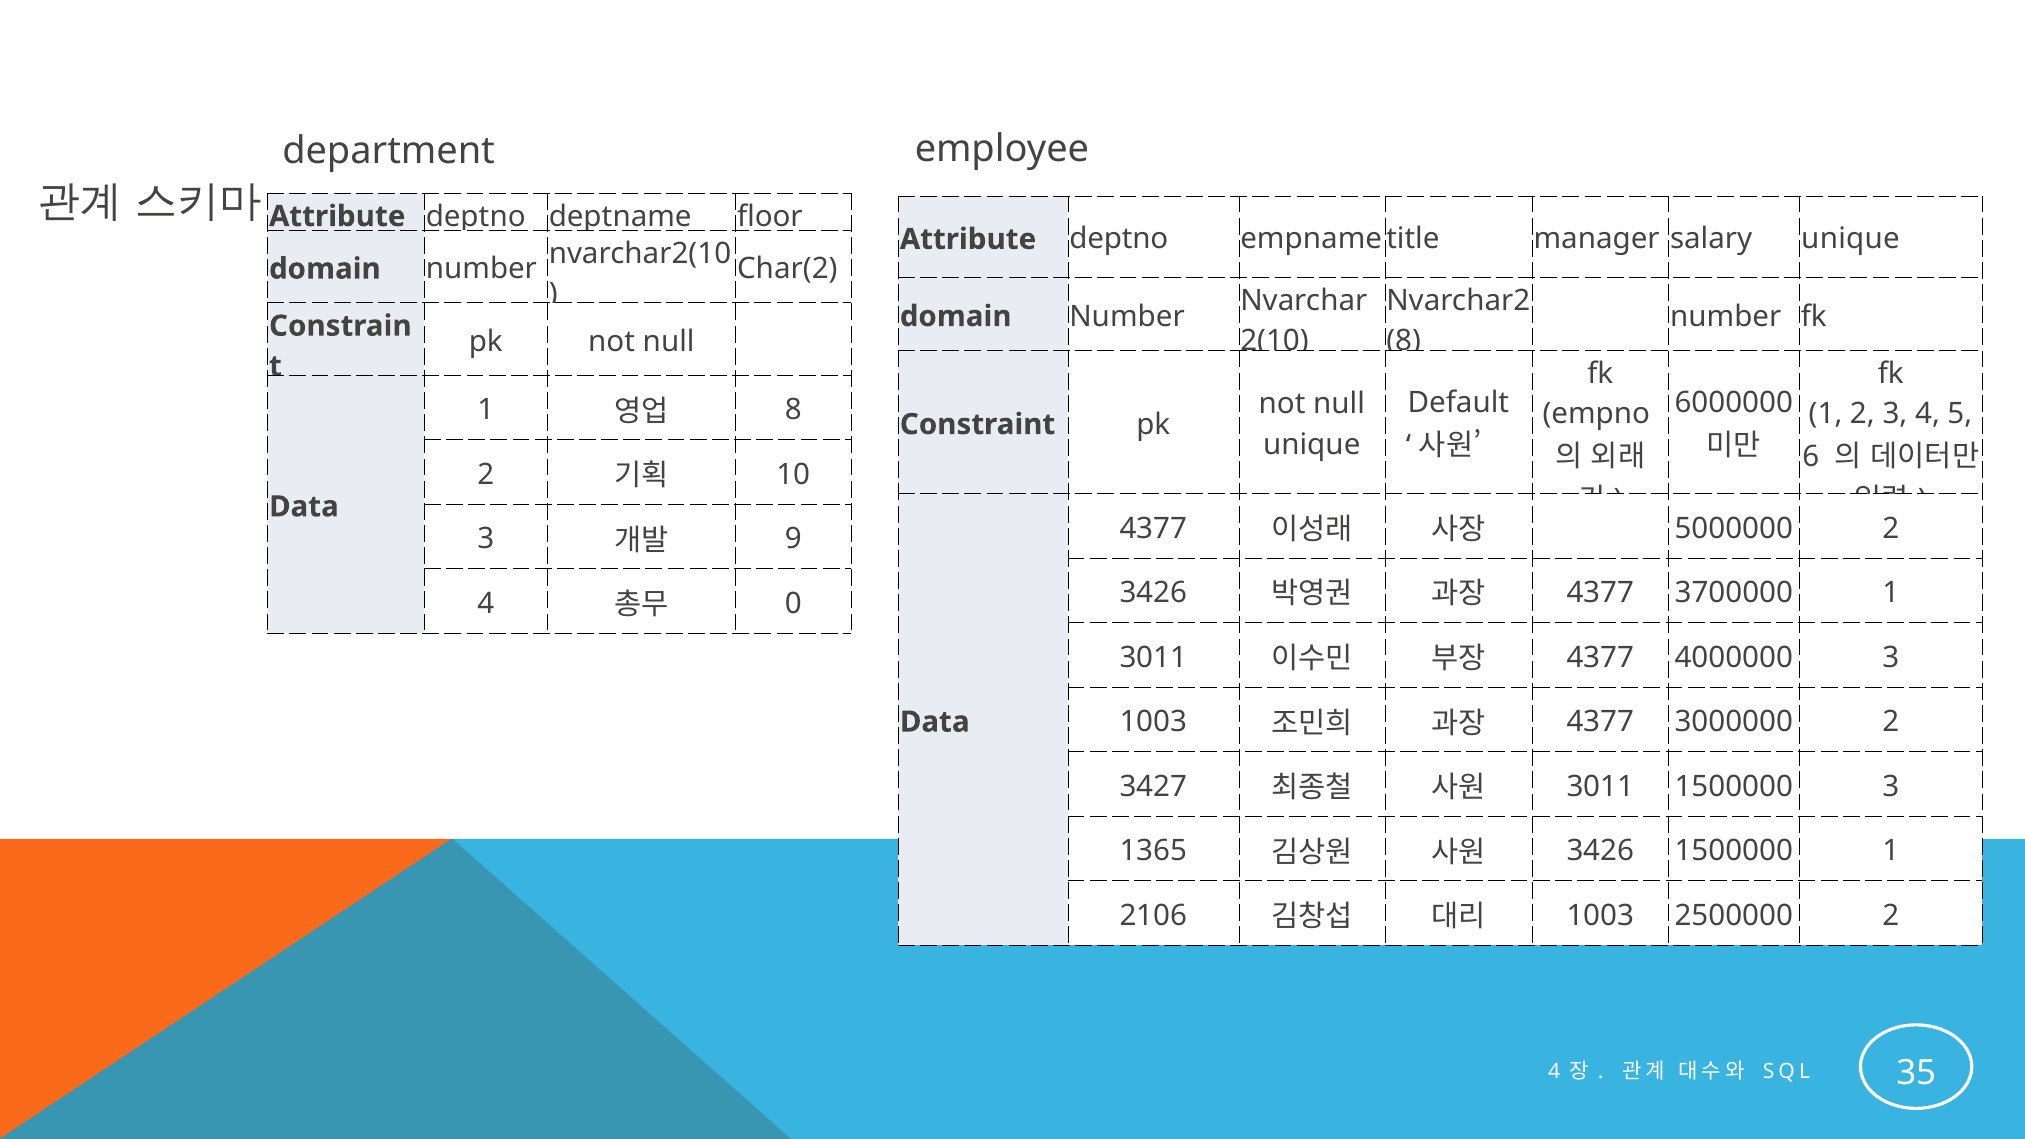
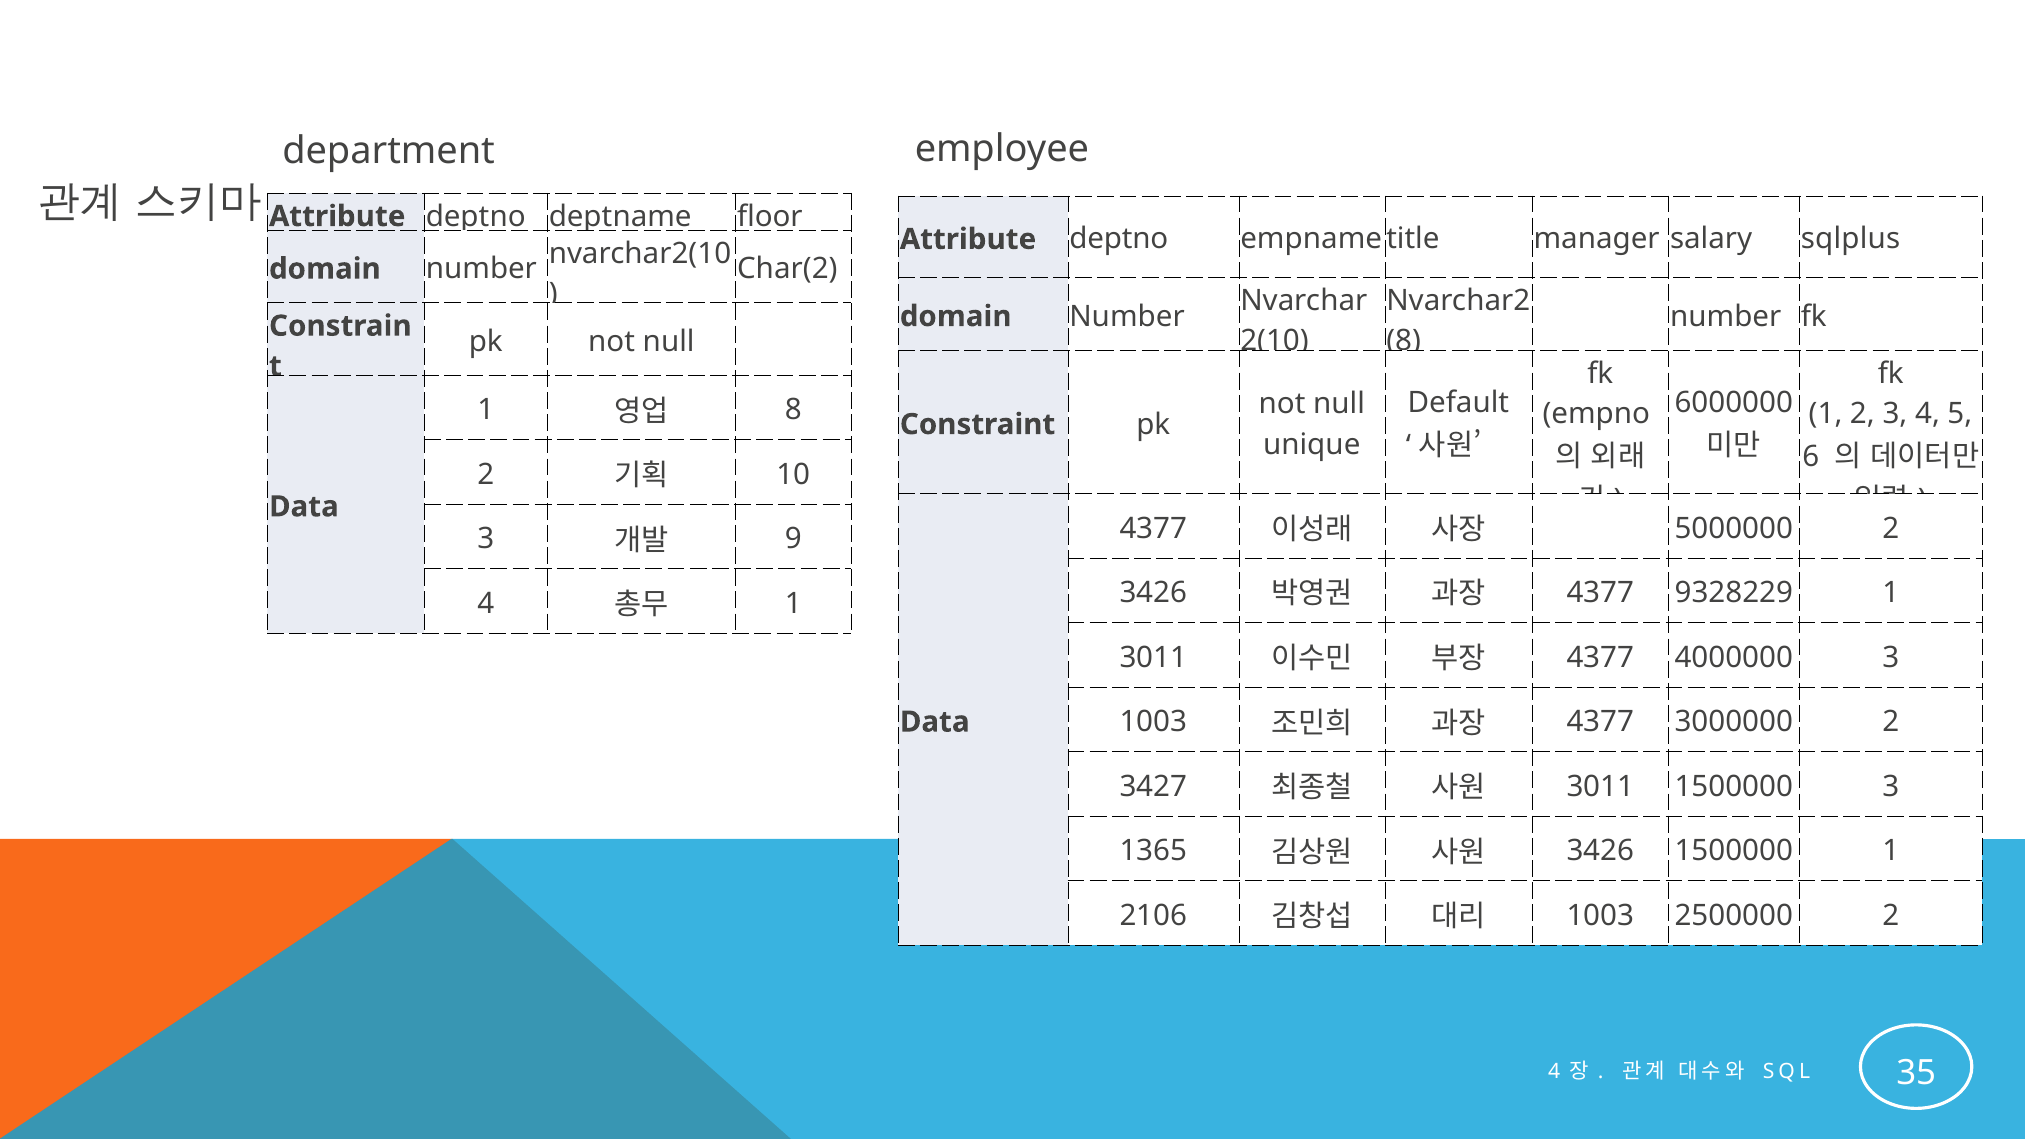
salary unique: unique -> sqlplus
3700000: 3700000 -> 9328229
0 at (793, 603): 0 -> 1
